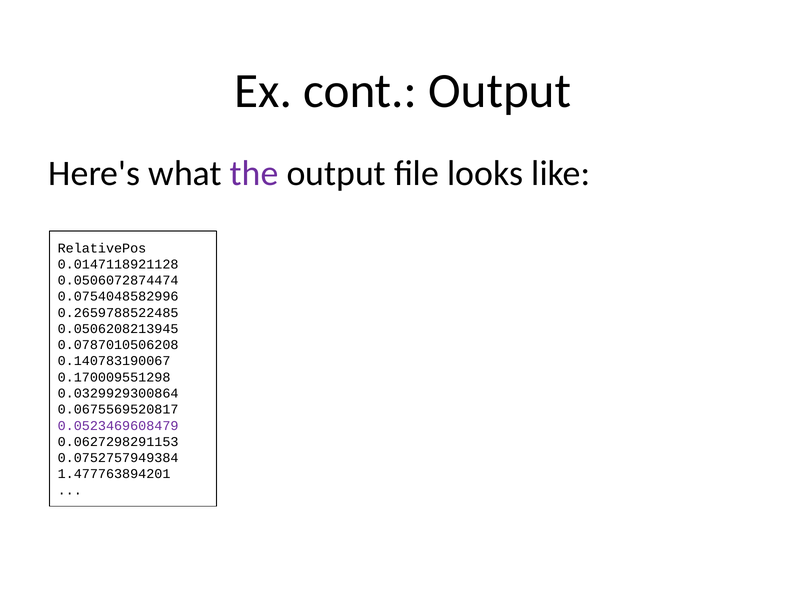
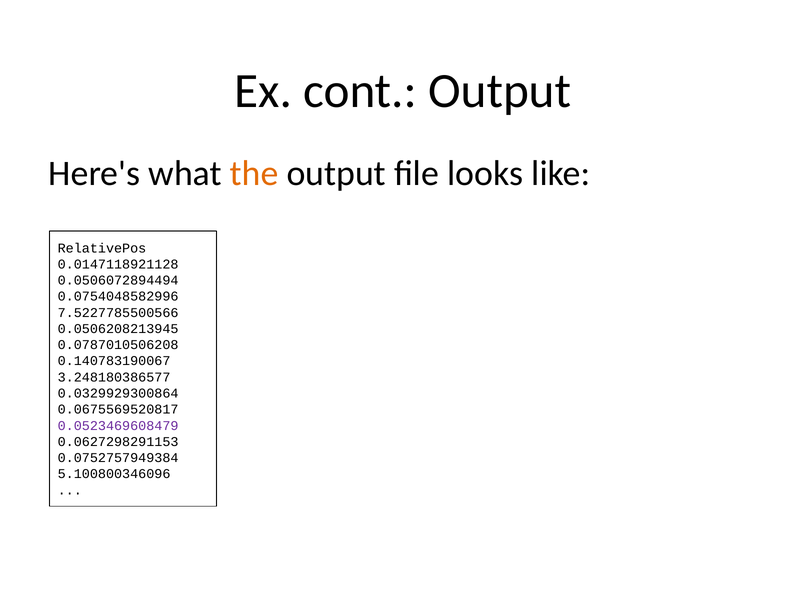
the colour: purple -> orange
0.0506072874474: 0.0506072874474 -> 0.0506072894494
0.2659788522485: 0.2659788522485 -> 7.5227785500566
0.170009551298: 0.170009551298 -> 3.248180386577
1.477763894201: 1.477763894201 -> 5.100800346096
